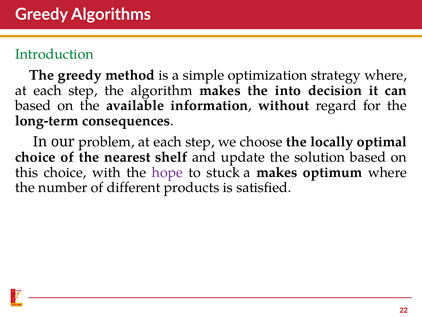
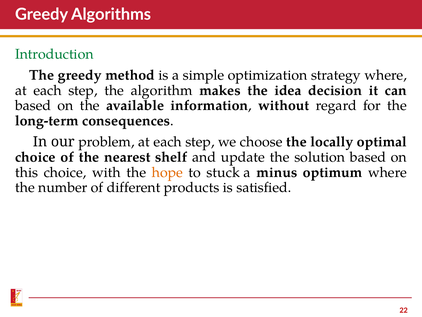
into: into -> idea
hope colour: purple -> orange
a makes: makes -> minus
